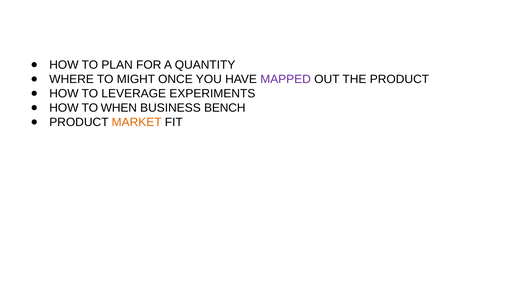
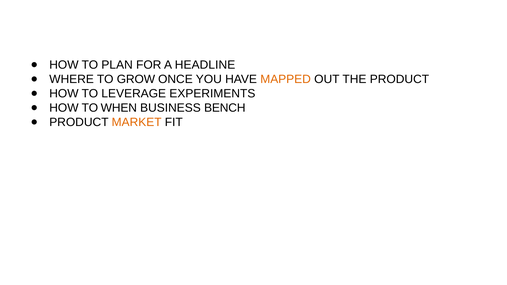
QUANTITY: QUANTITY -> HEADLINE
MIGHT: MIGHT -> GROW
MAPPED colour: purple -> orange
